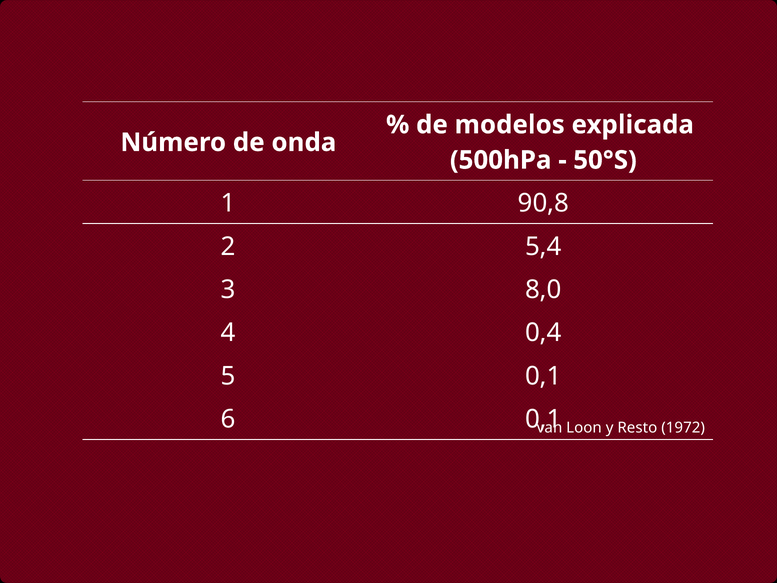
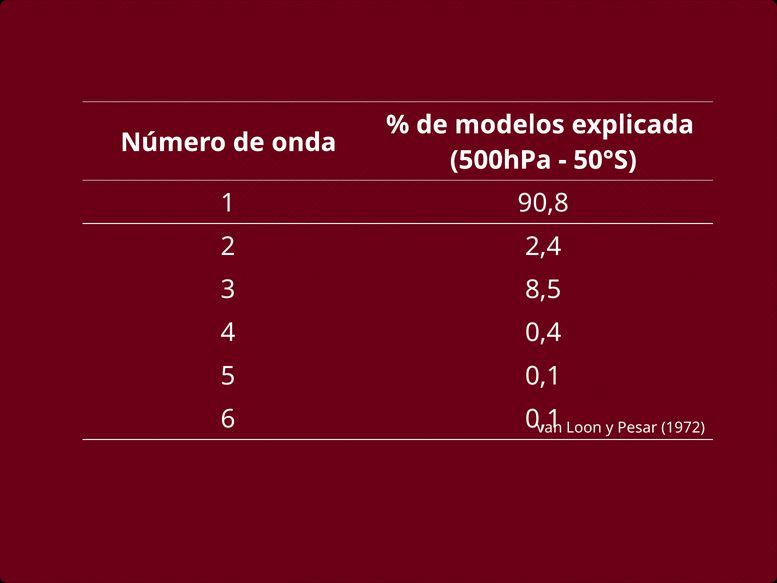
5,4: 5,4 -> 2,4
8,0: 8,0 -> 8,5
Resto: Resto -> Pesar
